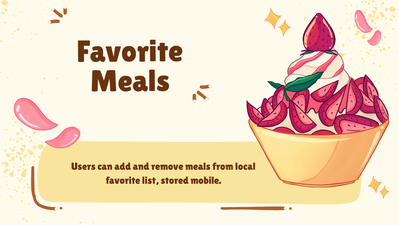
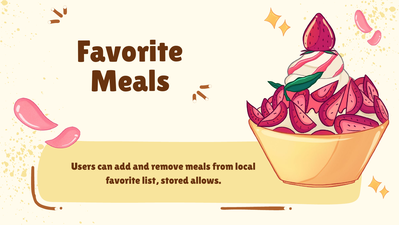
mobile: mobile -> allows
